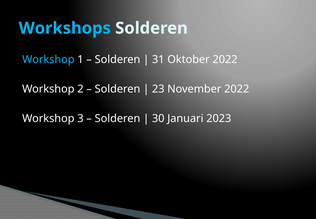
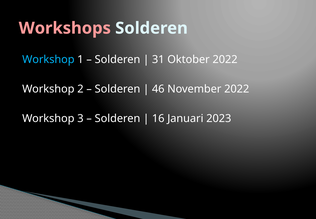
Workshops colour: light blue -> pink
23: 23 -> 46
30: 30 -> 16
